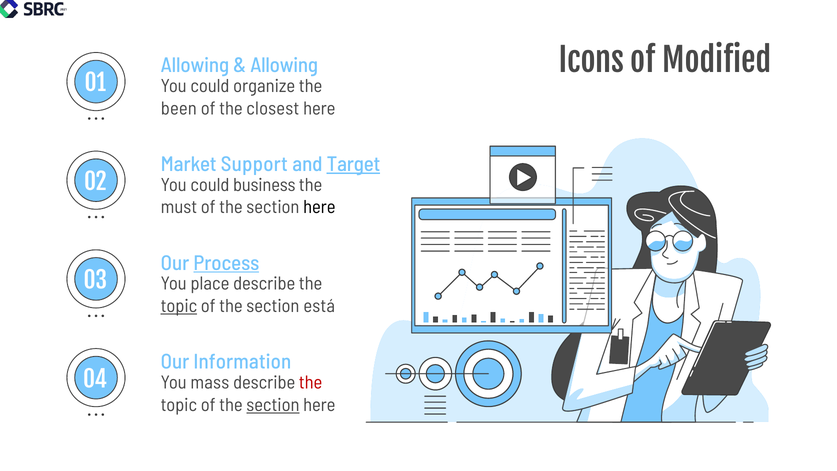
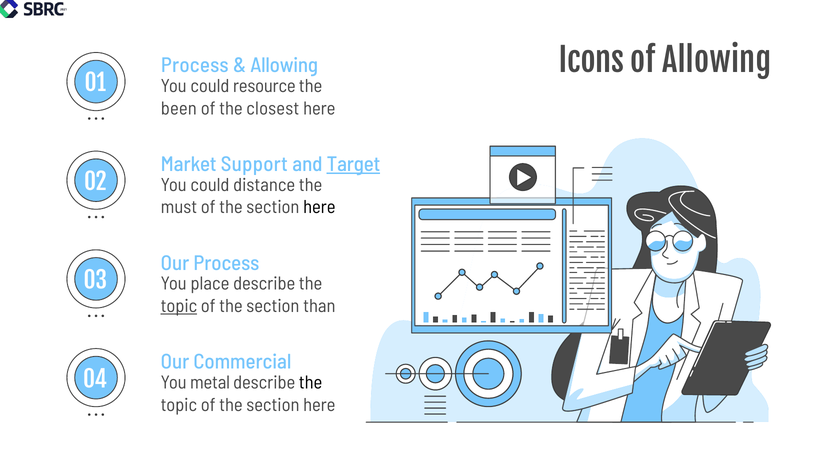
of Modified: Modified -> Allowing
Allowing at (195, 65): Allowing -> Process
organize: organize -> resource
business: business -> distance
Process at (226, 263) underline: present -> none
está: está -> than
Information: Information -> Commercial
mass: mass -> metal
the at (311, 382) colour: red -> black
section at (273, 405) underline: present -> none
